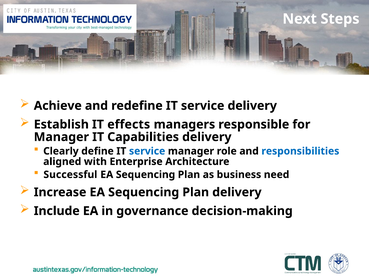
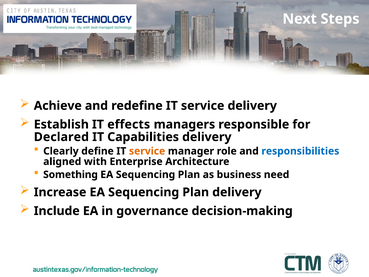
Manager at (61, 137): Manager -> Declared
service at (147, 151) colour: blue -> orange
Successful: Successful -> Something
